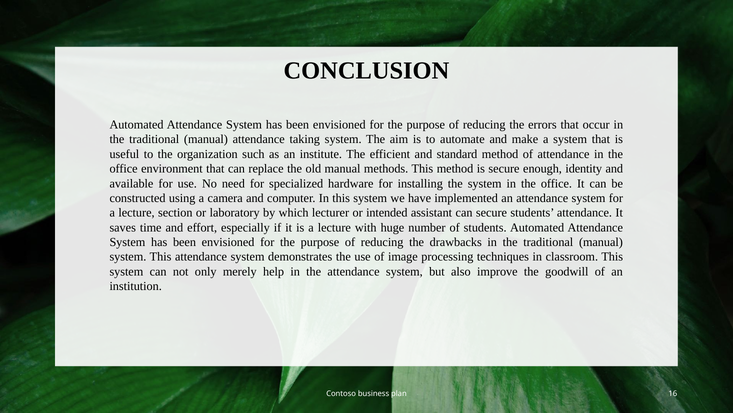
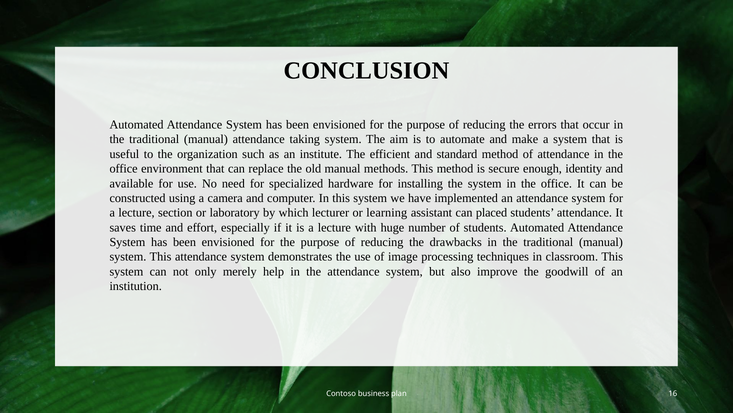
intended: intended -> learning
can secure: secure -> placed
